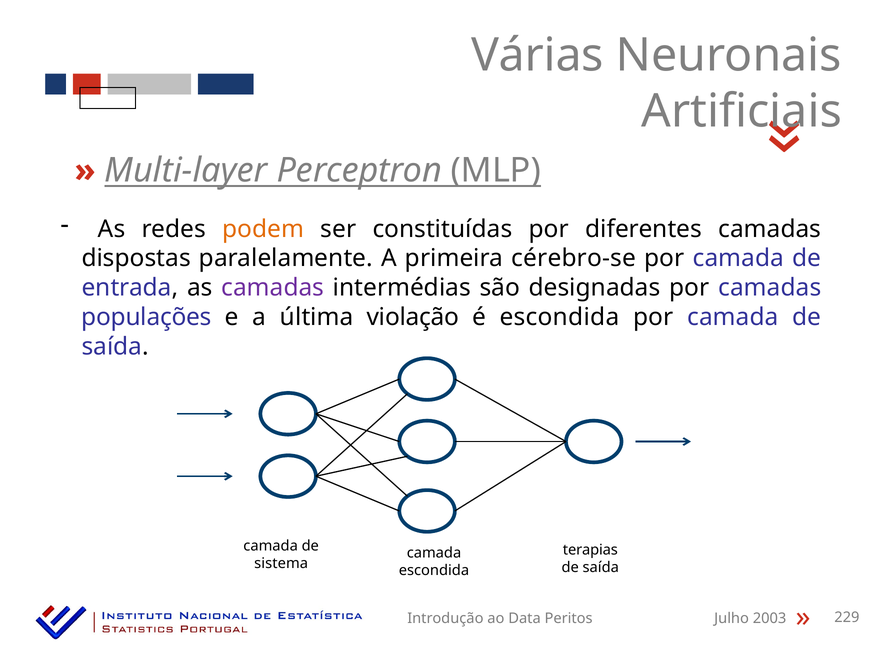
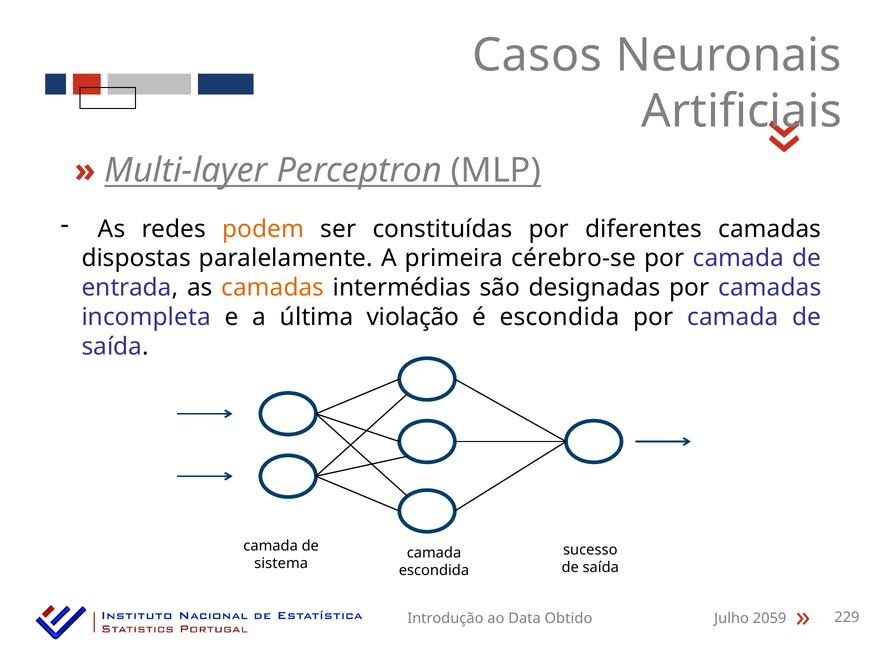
Várias: Várias -> Casos
camadas at (273, 288) colour: purple -> orange
populações: populações -> incompleta
terapias: terapias -> sucesso
Peritos: Peritos -> Obtido
2003: 2003 -> 2059
